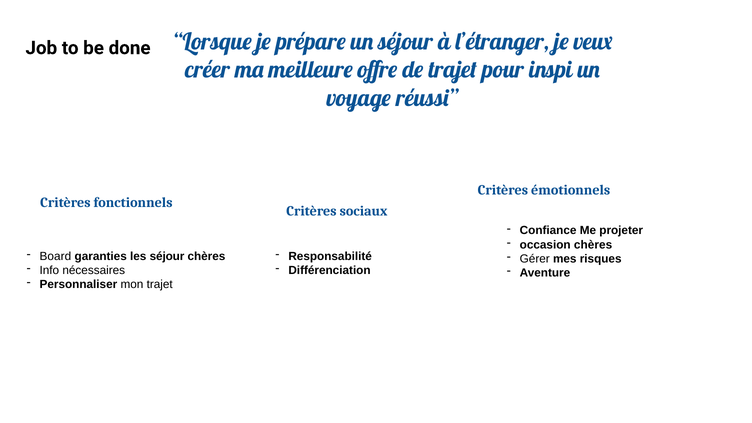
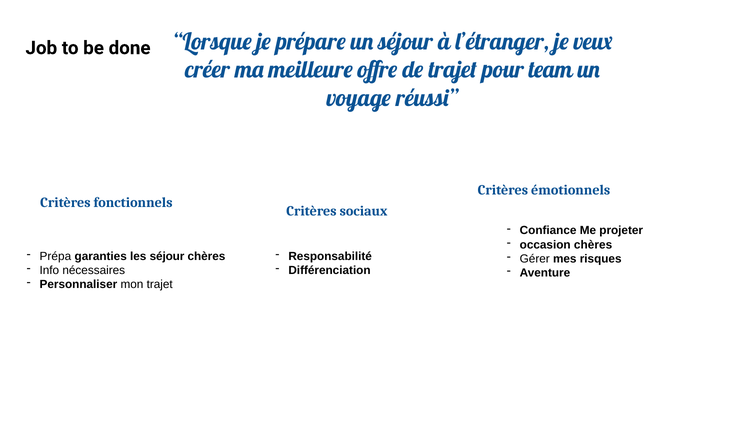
inspi: inspi -> team
Board: Board -> Prépa
